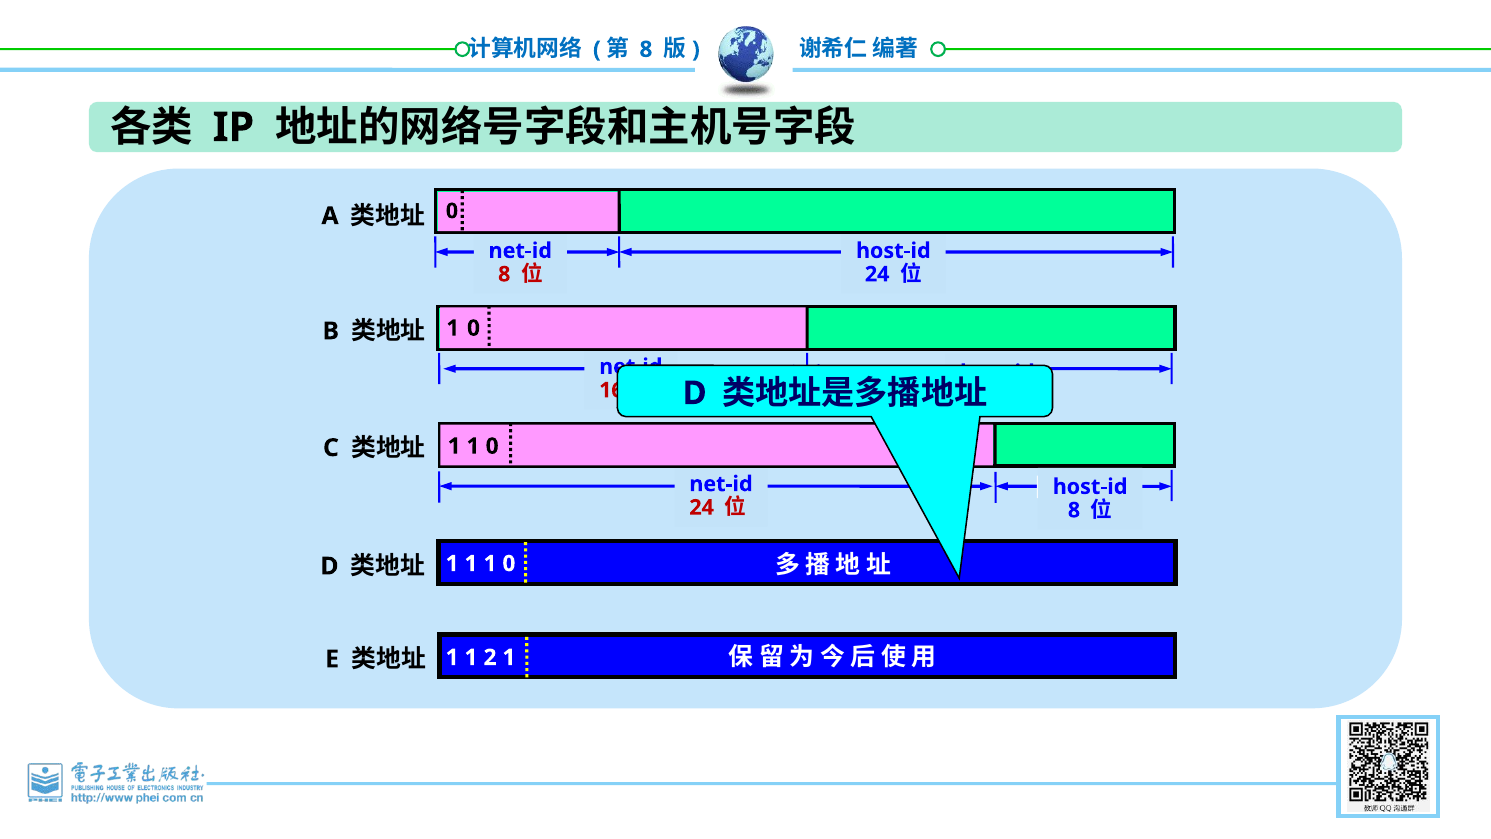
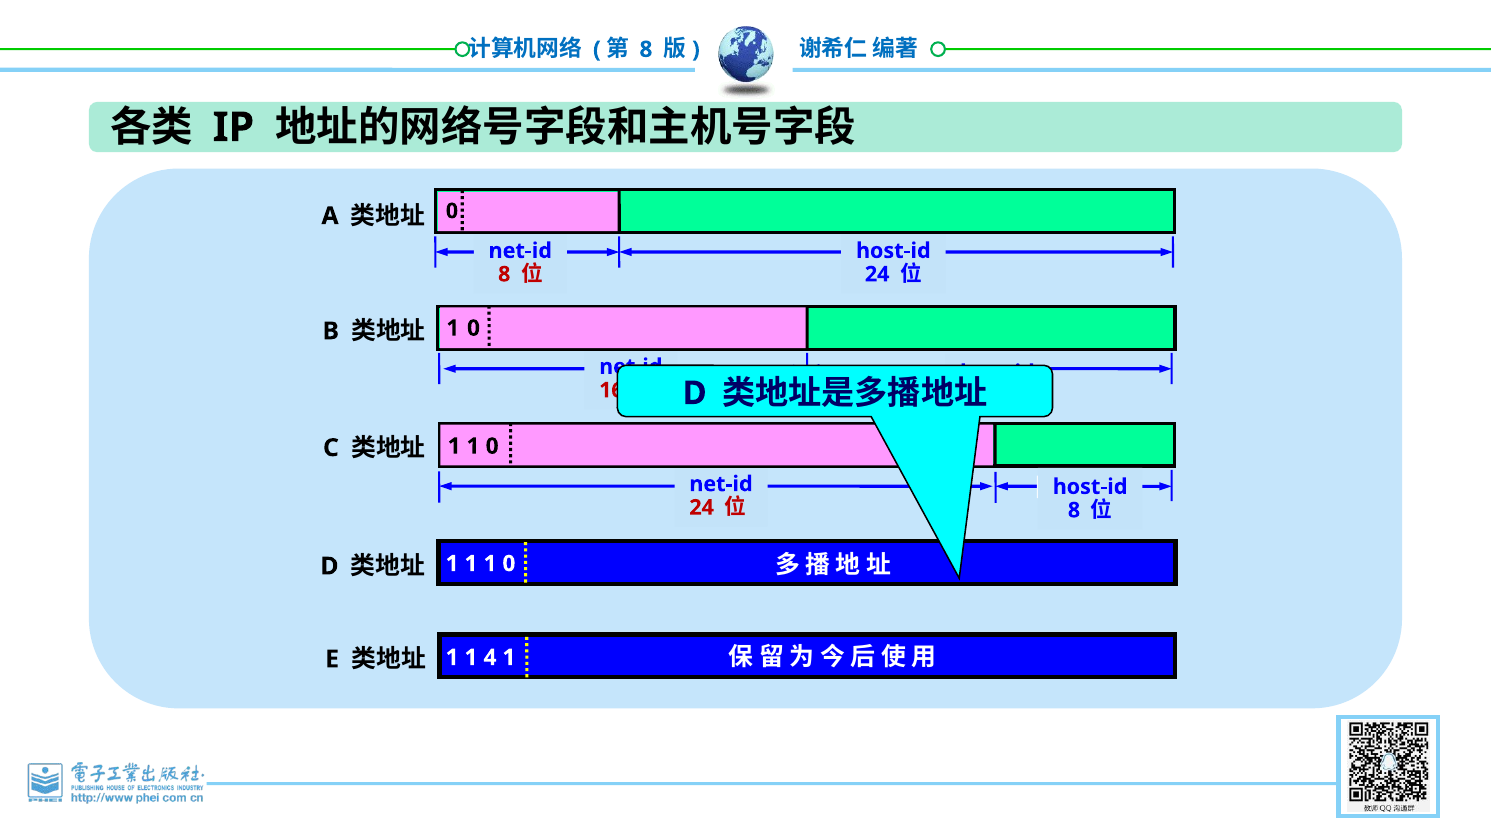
2: 2 -> 4
